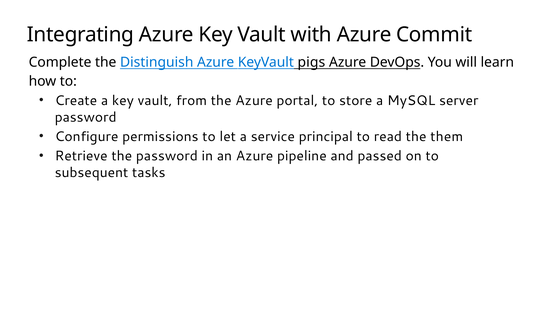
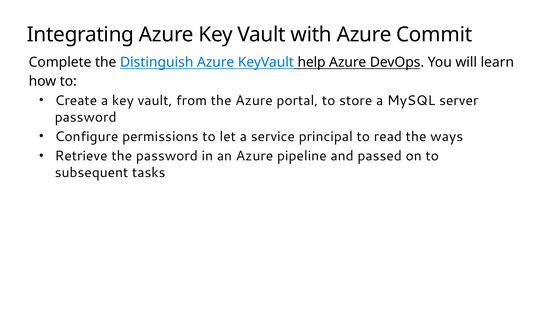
pigs: pigs -> help
them: them -> ways
